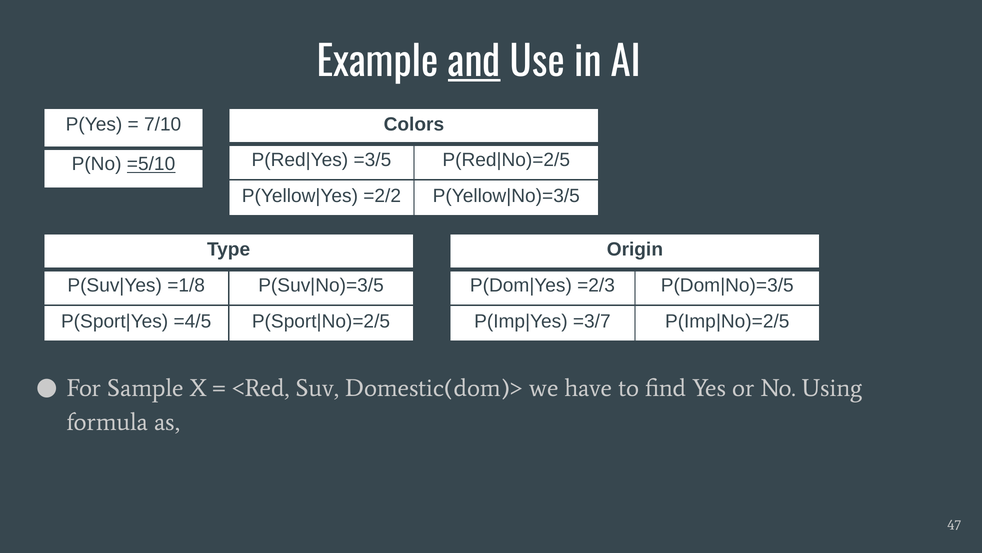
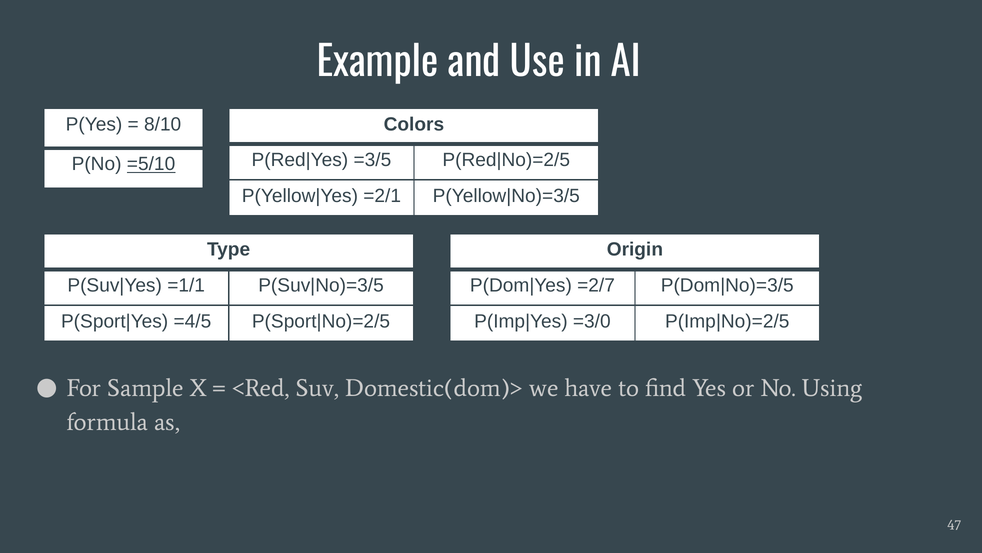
and underline: present -> none
7/10: 7/10 -> 8/10
=2/2: =2/2 -> =2/1
=1/8: =1/8 -> =1/1
=2/3: =2/3 -> =2/7
=3/7: =3/7 -> =3/0
